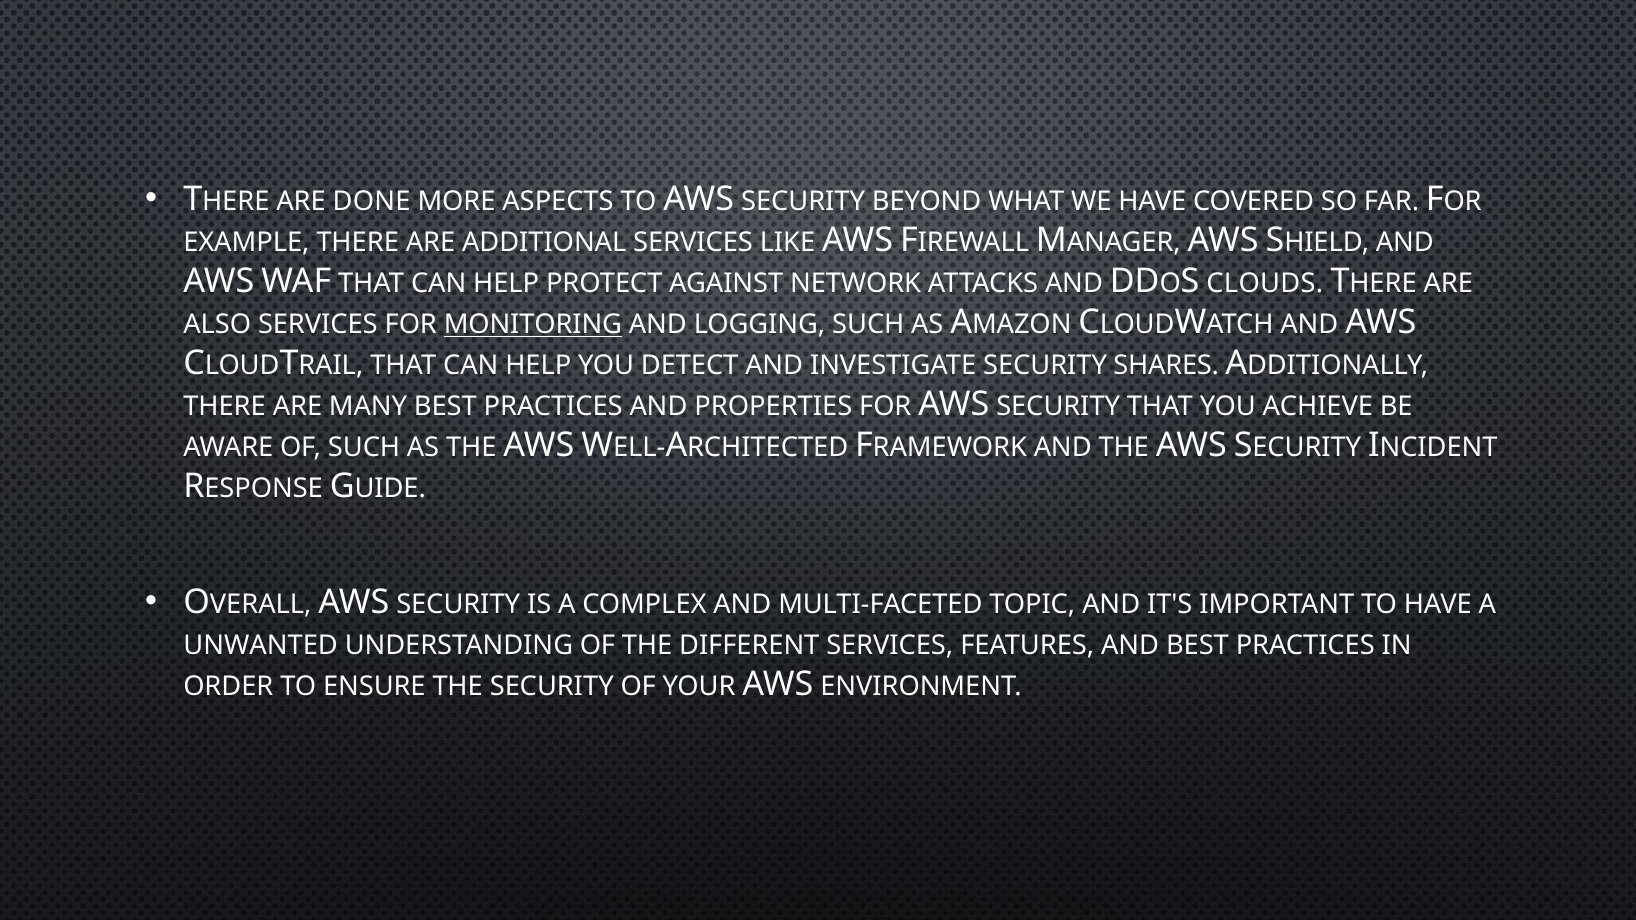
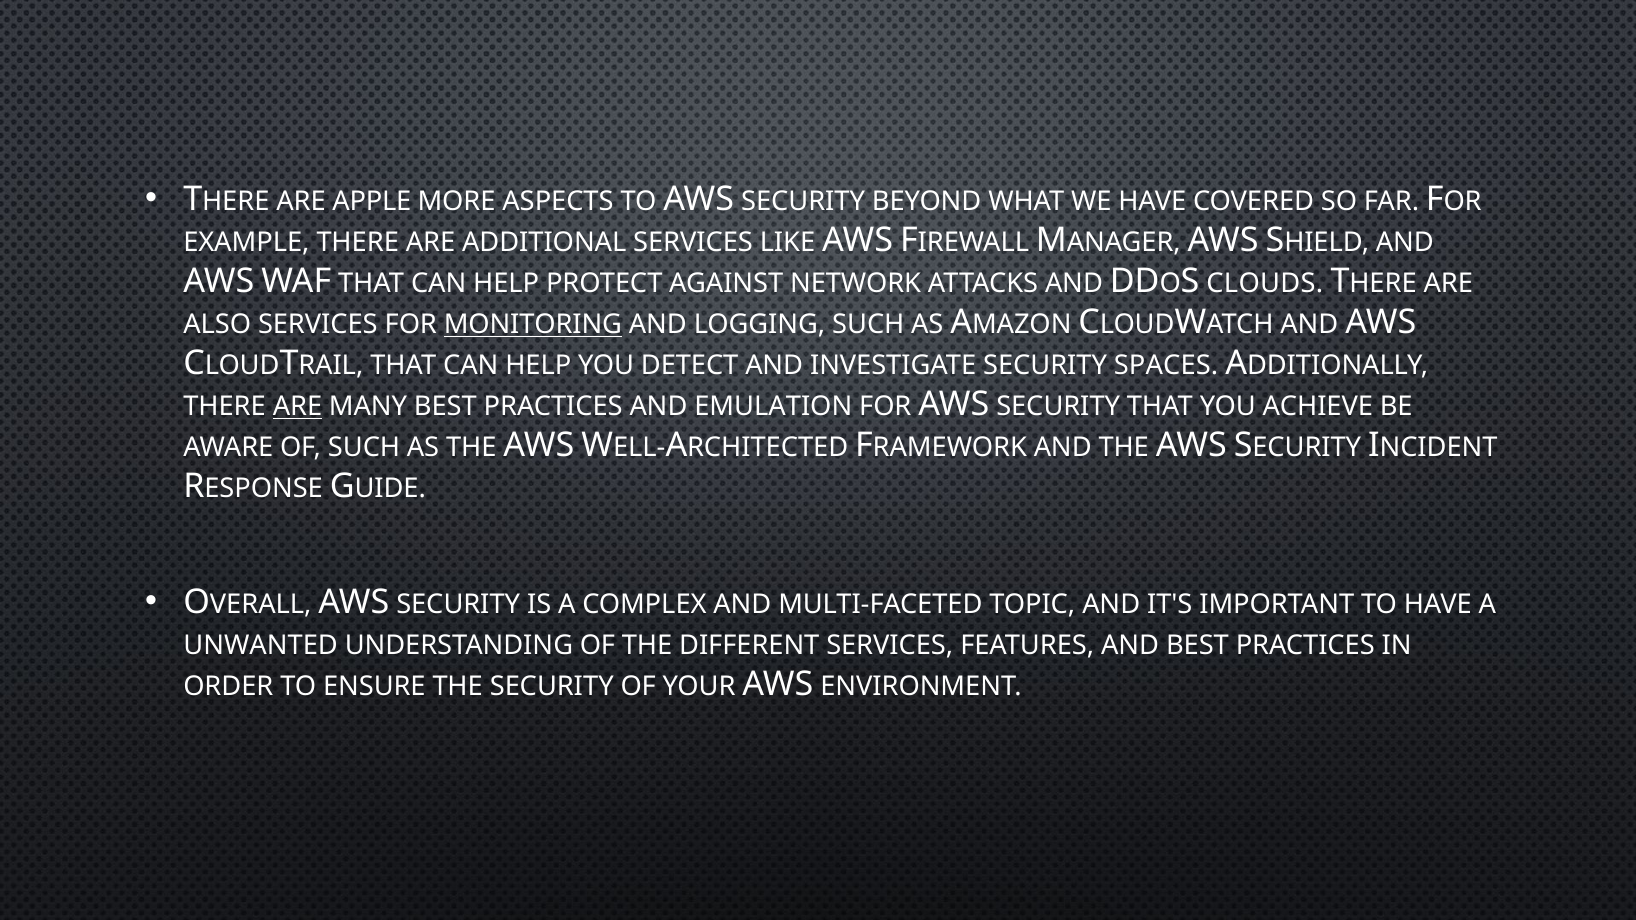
DONE: DONE -> APPLE
SHARES: SHARES -> SPACES
ARE at (297, 407) underline: none -> present
PROPERTIES: PROPERTIES -> EMULATION
